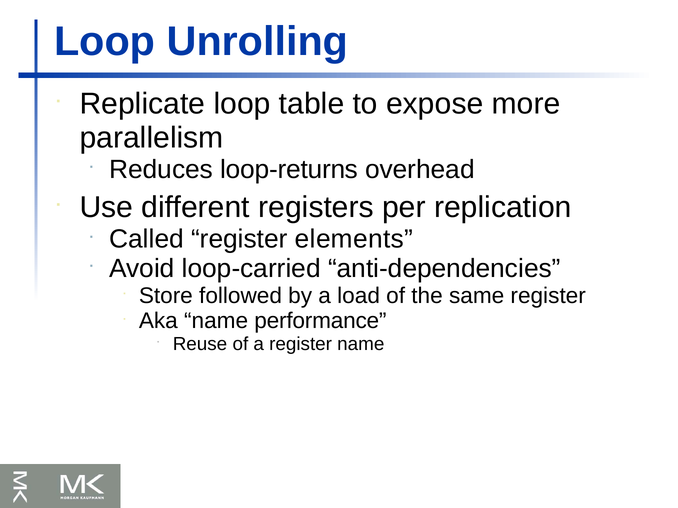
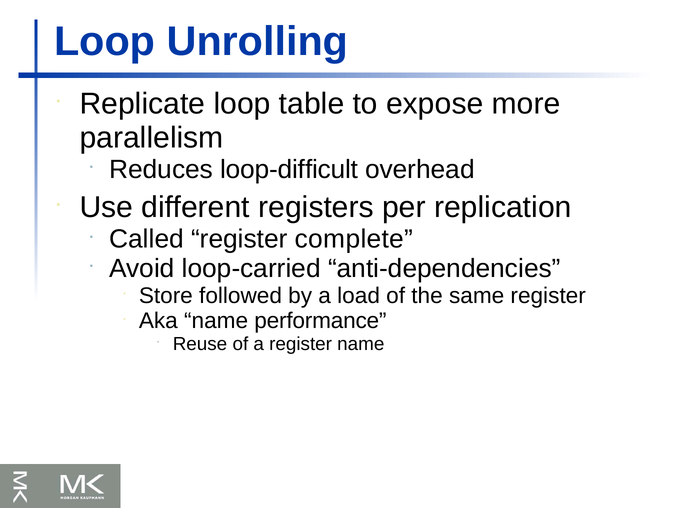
loop-returns: loop-returns -> loop-difficult
elements: elements -> complete
